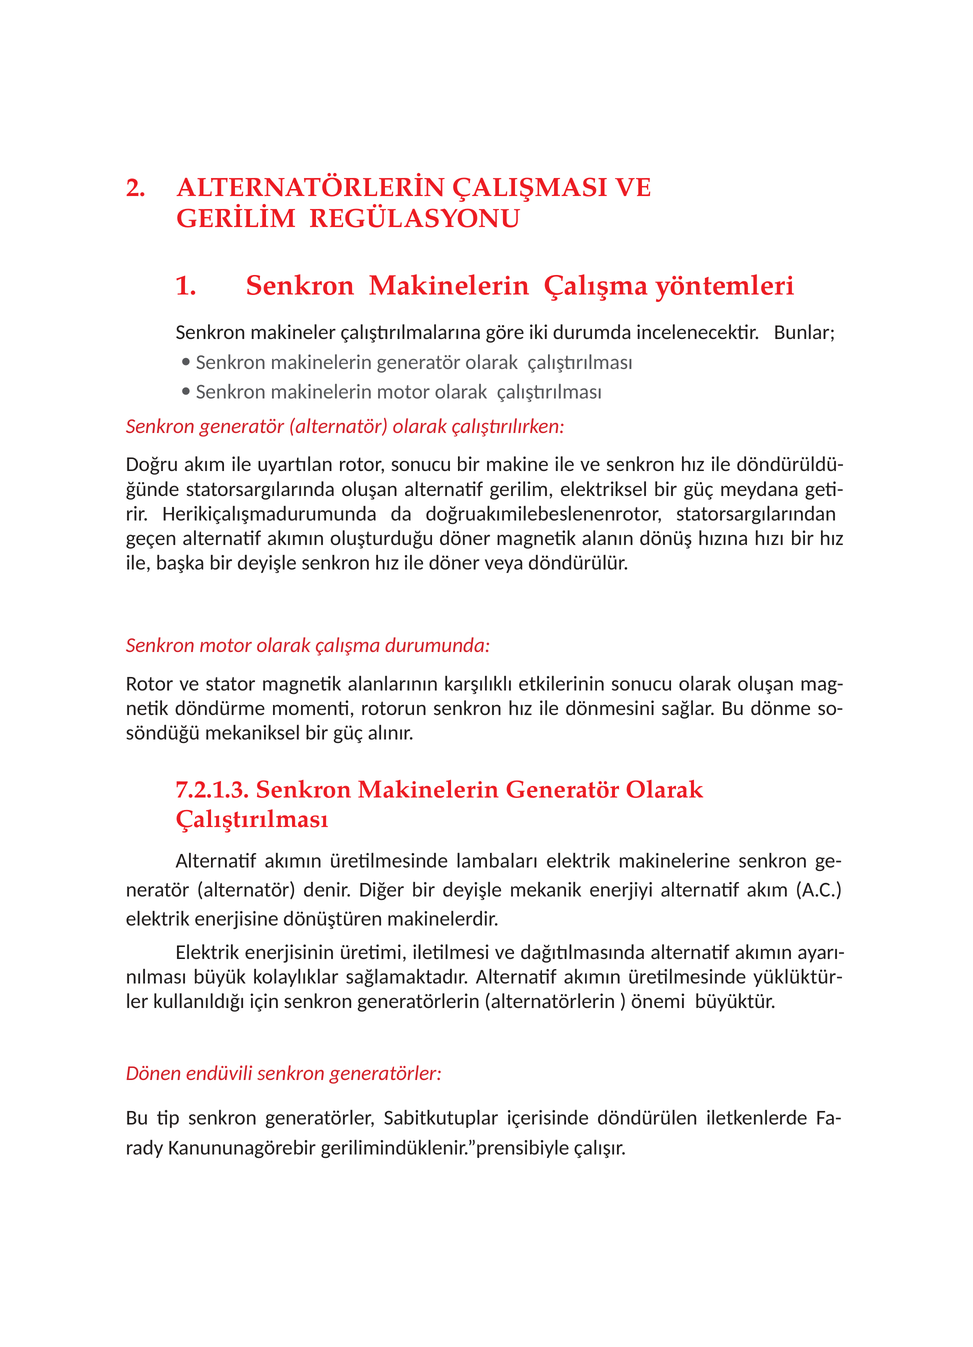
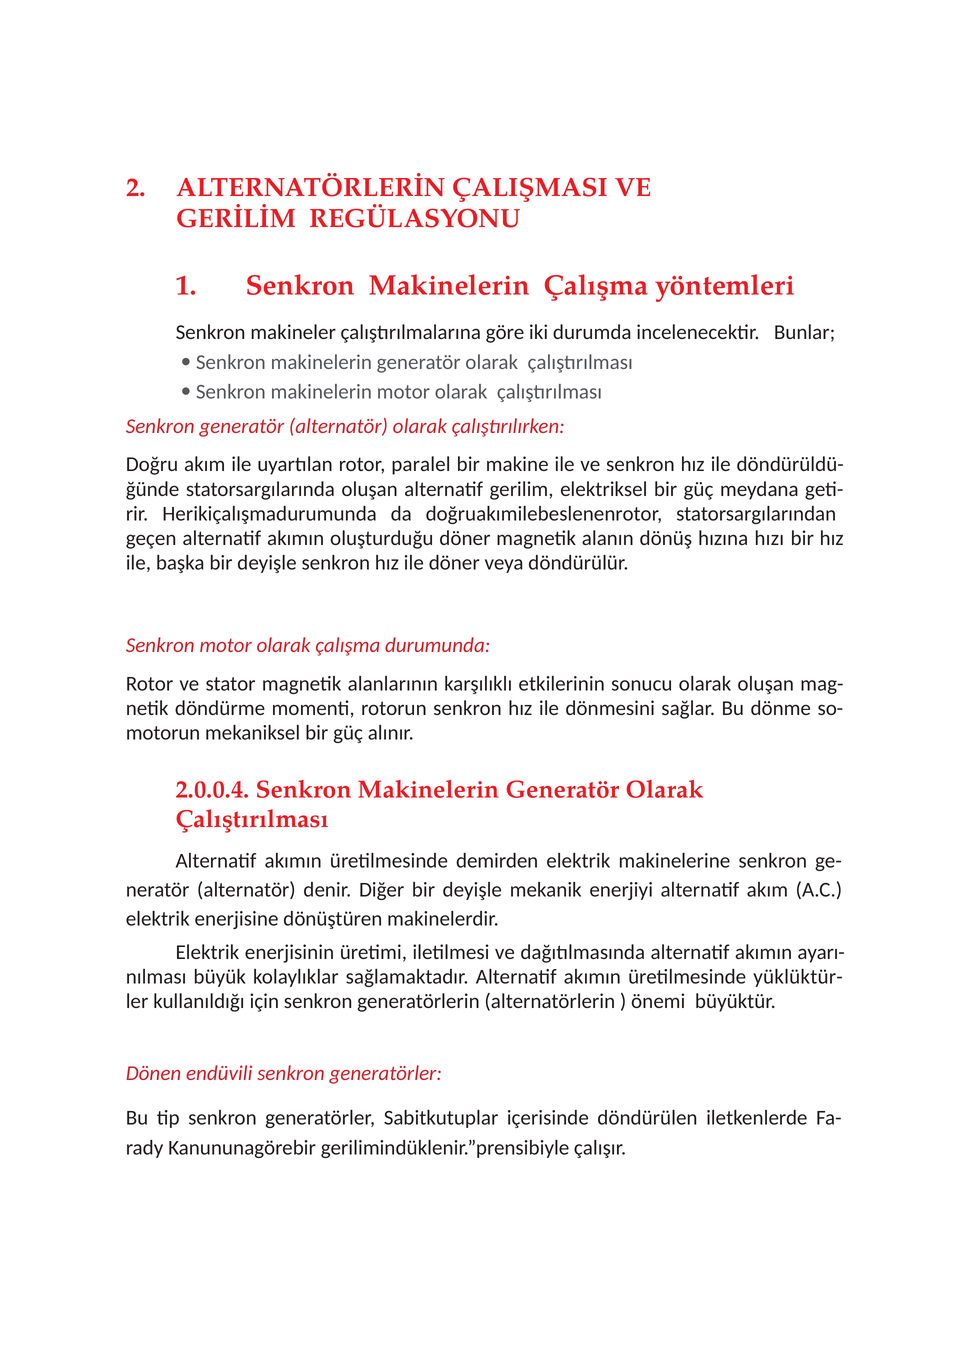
rotor sonucu: sonucu -> paralel
söndüğü: söndüğü -> motorun
7.2.1.3: 7.2.1.3 -> 2.0.0.4
lambaları: lambaları -> demirden
